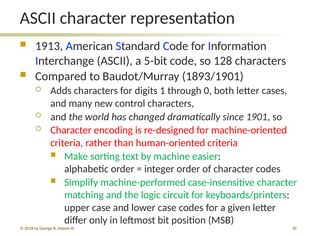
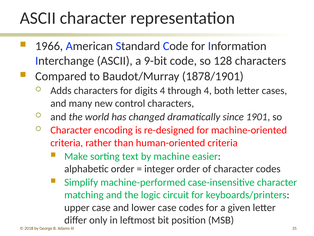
1913: 1913 -> 1966
5-bit: 5-bit -> 9-bit
1893/1901: 1893/1901 -> 1878/1901
digits 1: 1 -> 4
through 0: 0 -> 4
